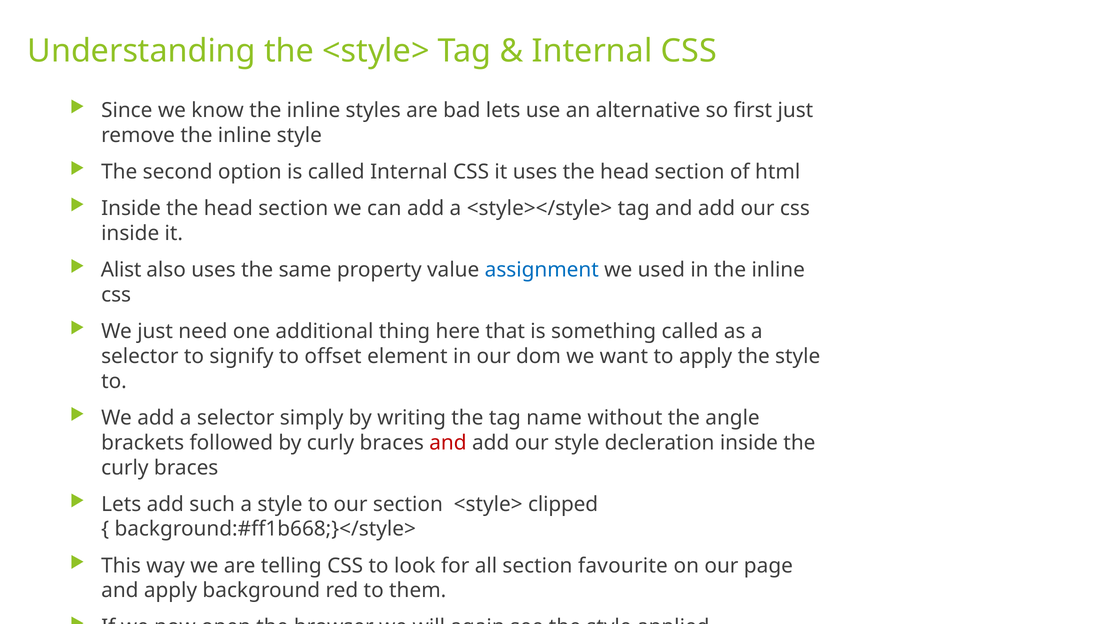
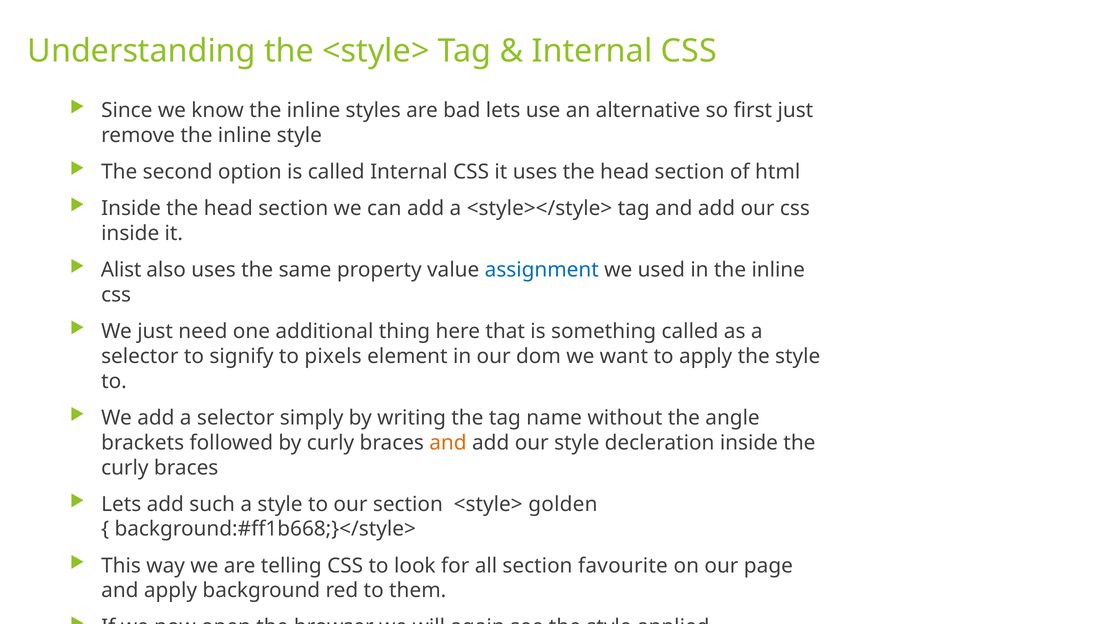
offset: offset -> pixels
and at (448, 443) colour: red -> orange
clipped: clipped -> golden
